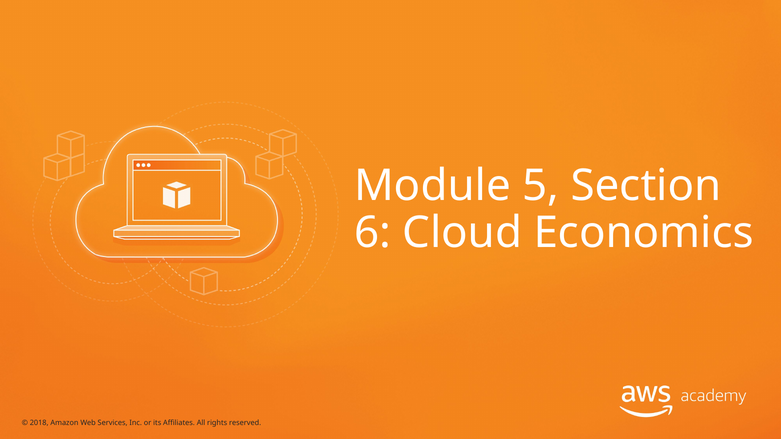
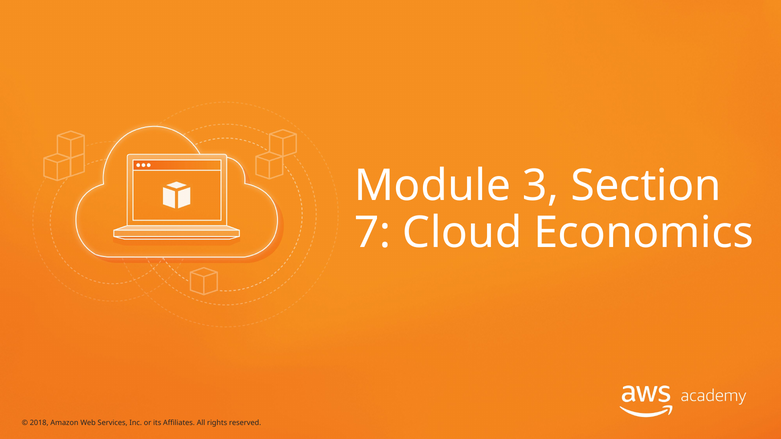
5: 5 -> 3
6: 6 -> 7
